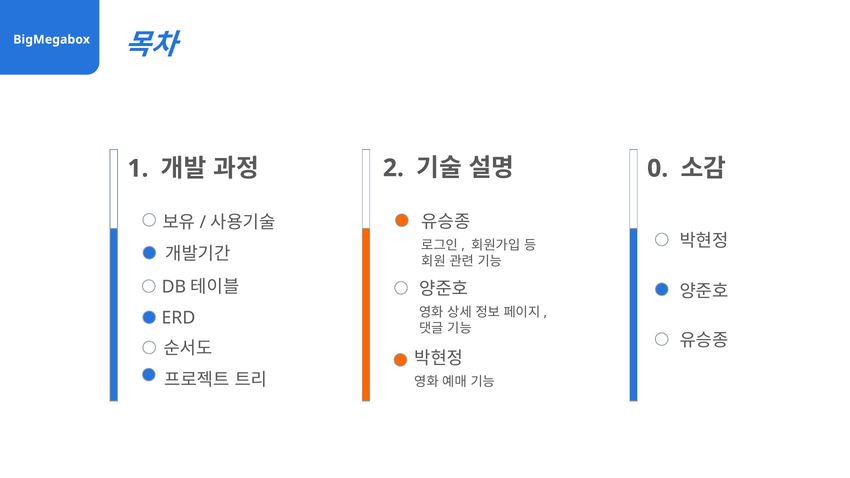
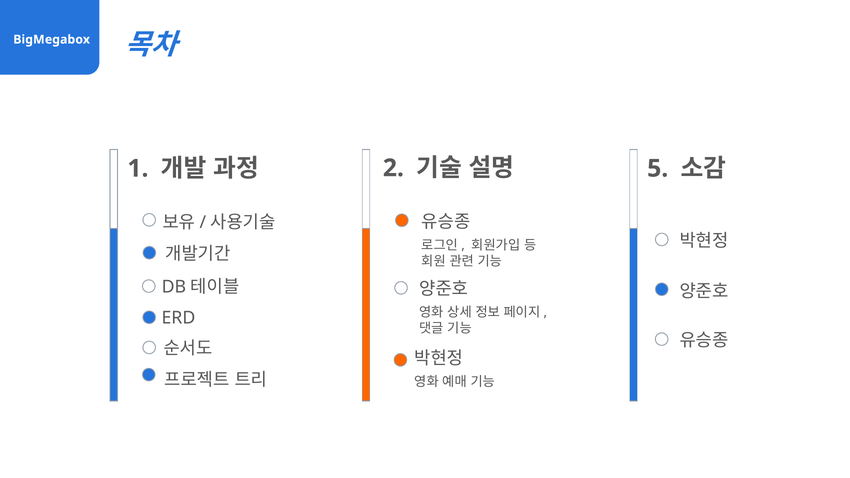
0: 0 -> 5
